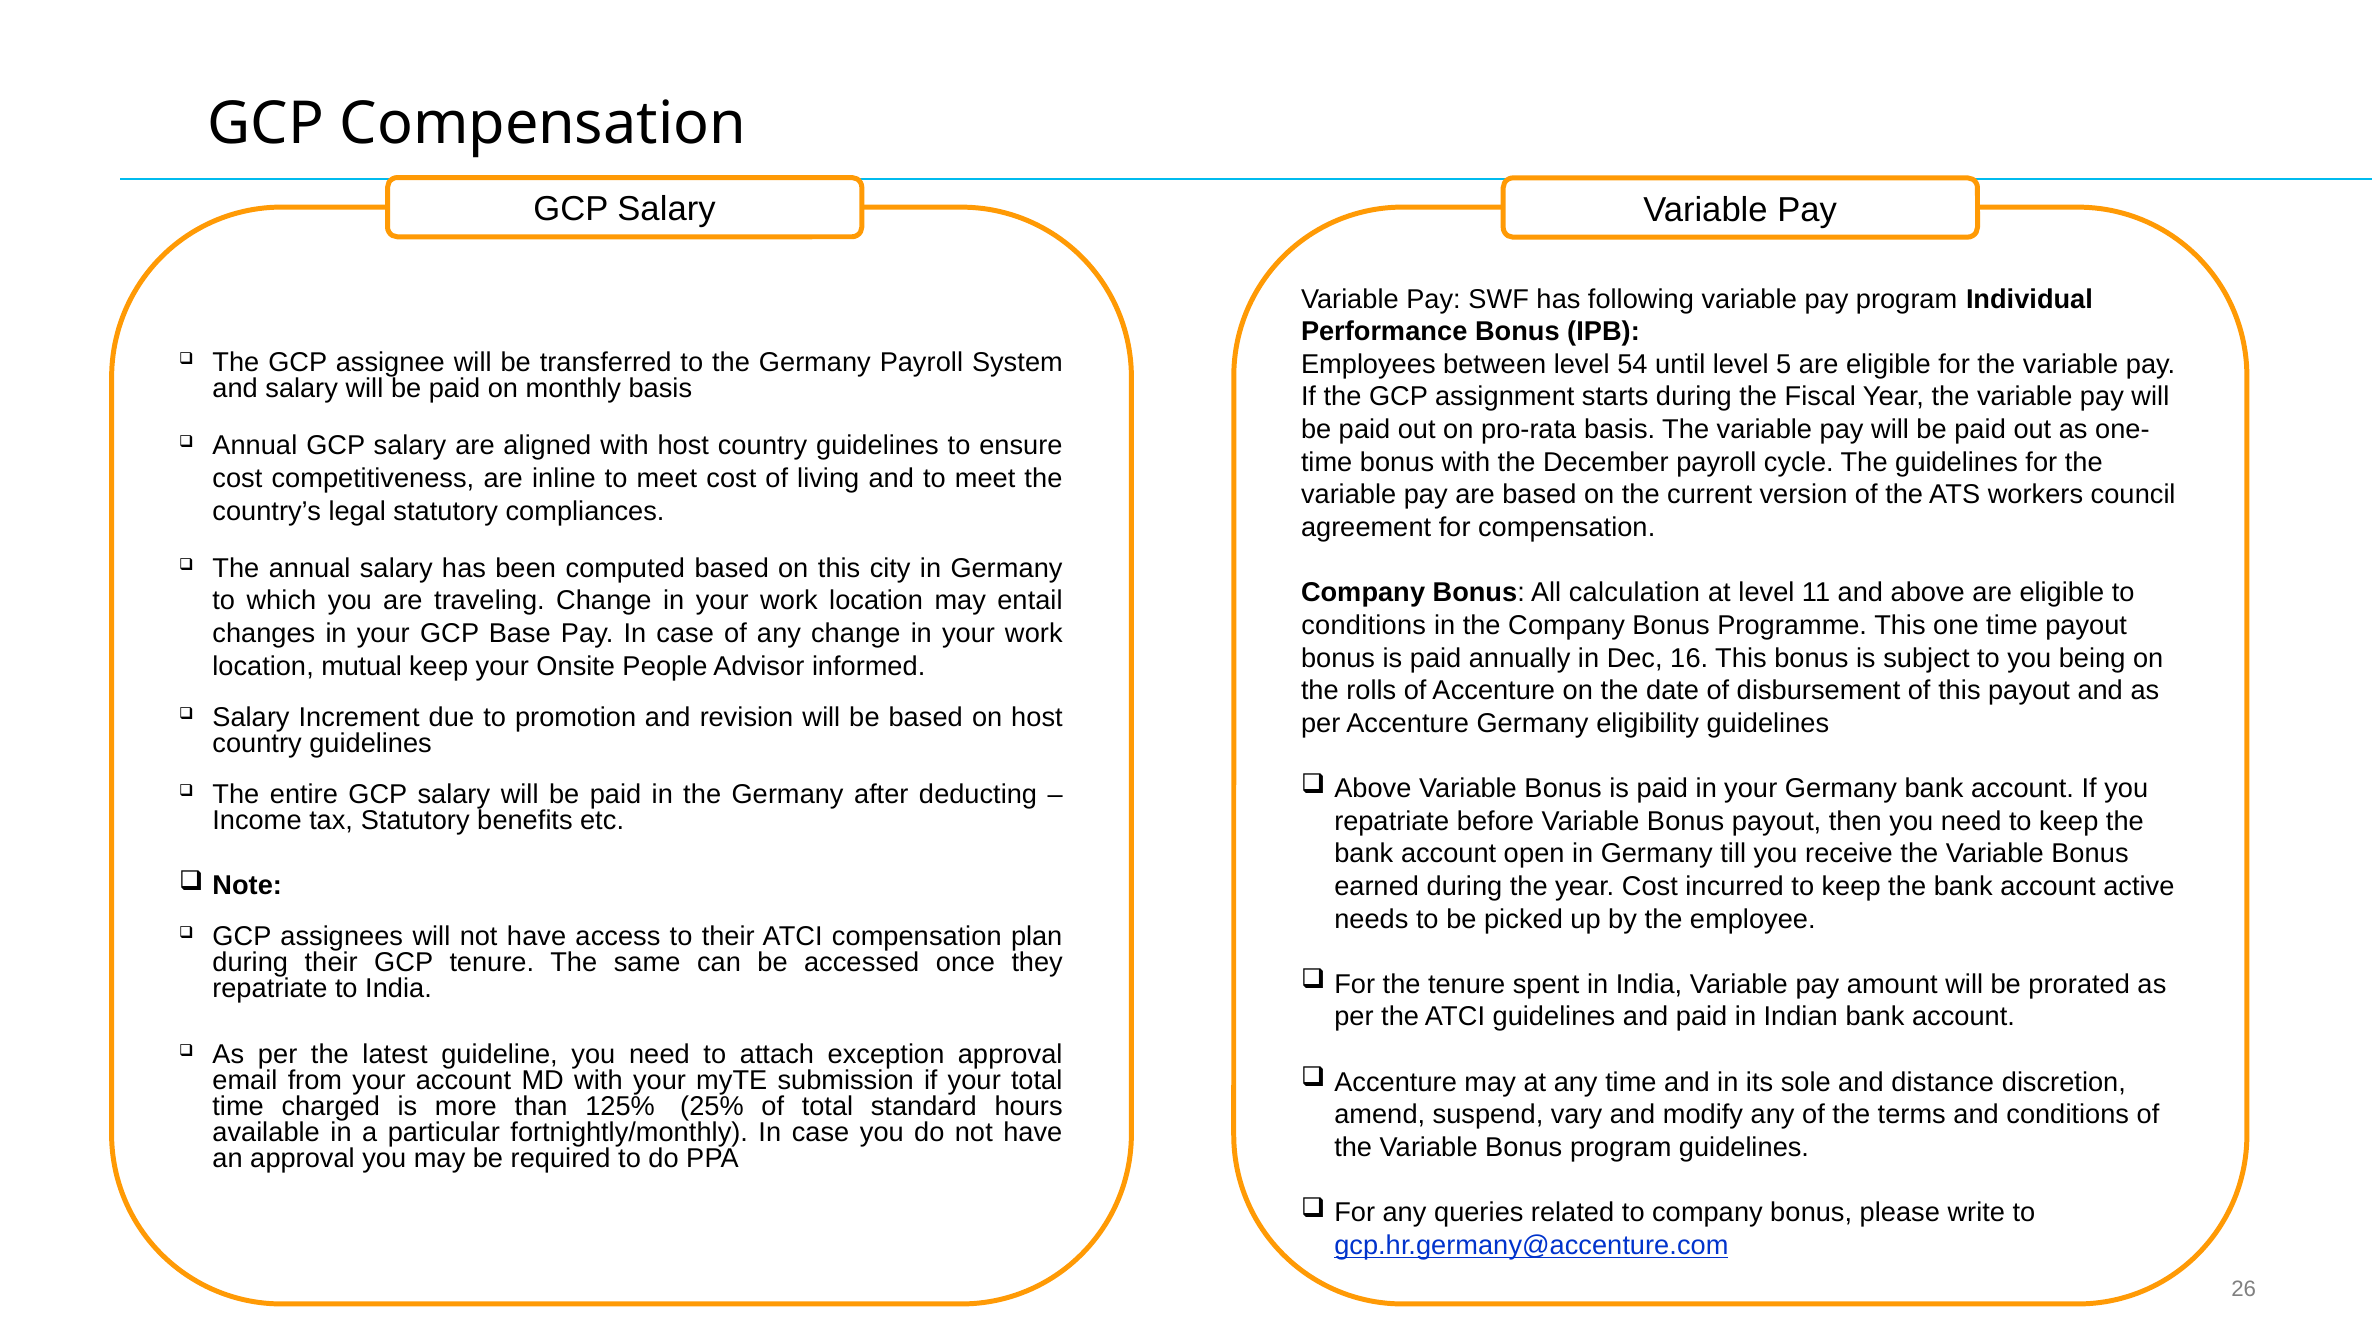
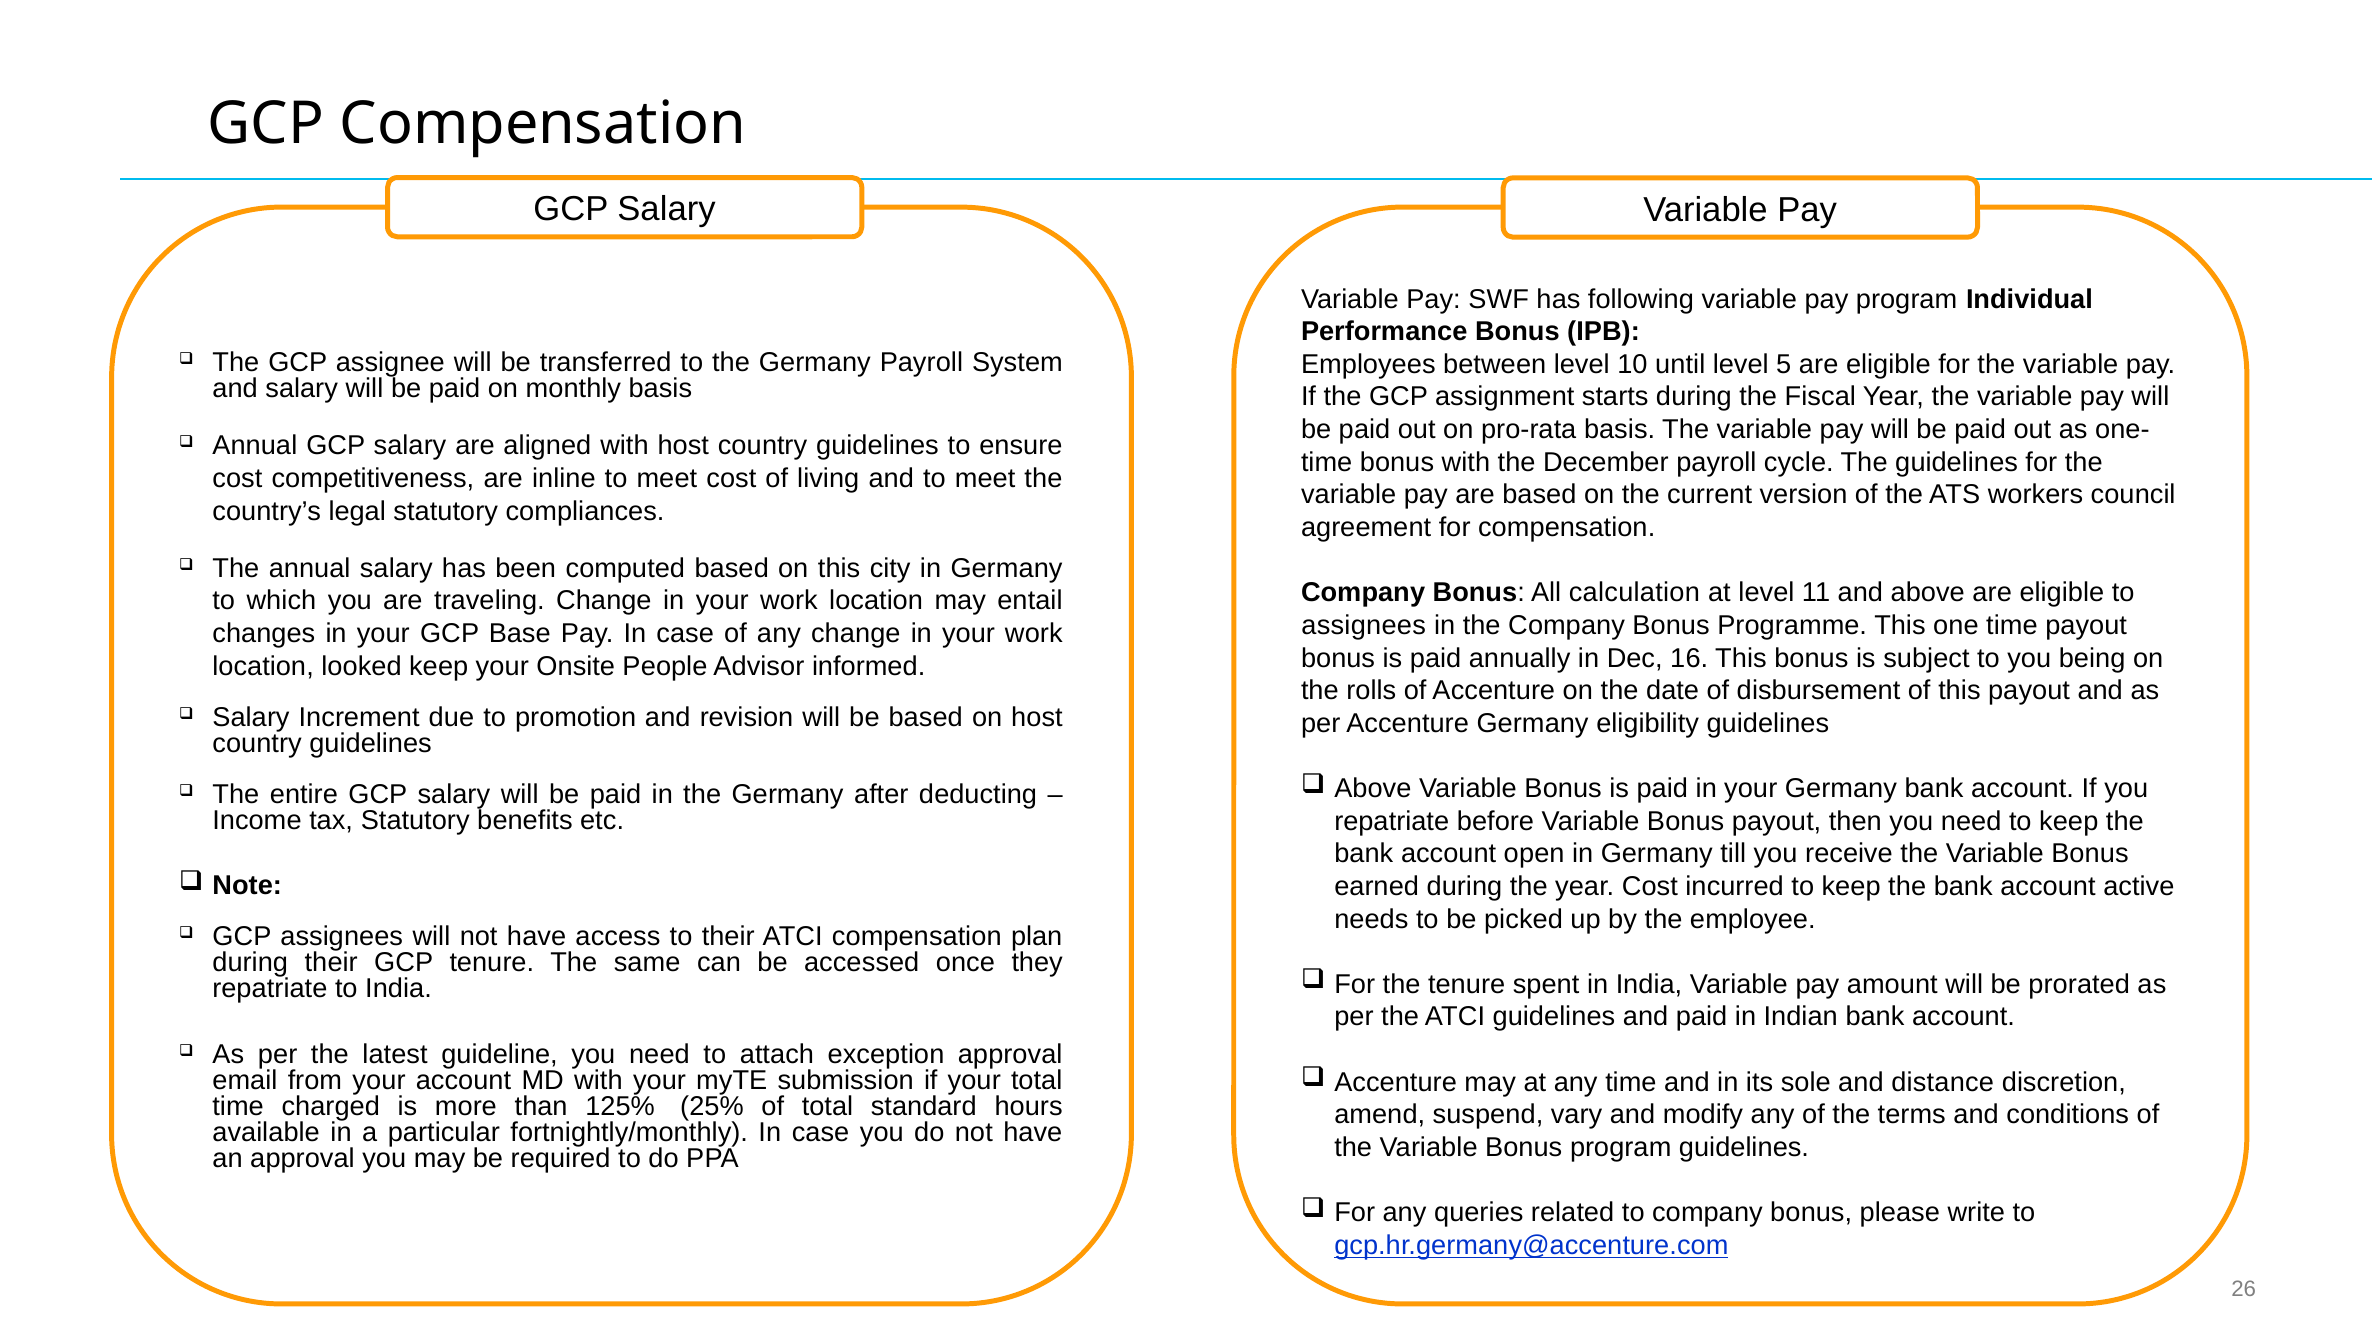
54: 54 -> 10
conditions at (1364, 626): conditions -> assignees
mutual: mutual -> looked
